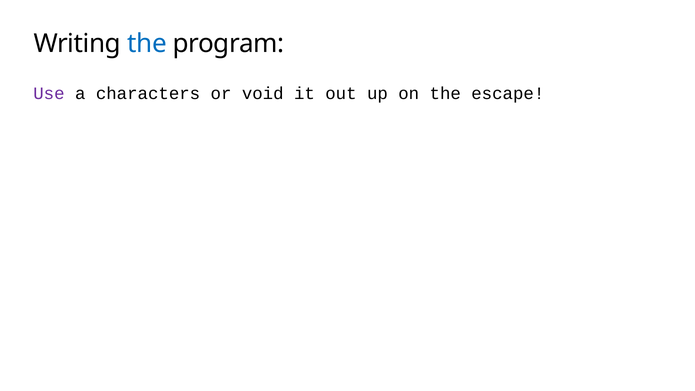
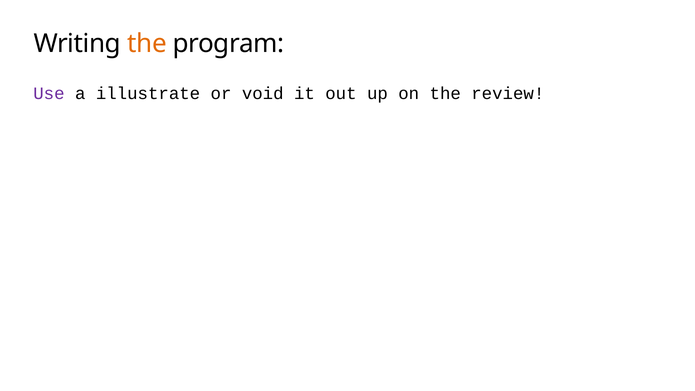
the at (147, 44) colour: blue -> orange
characters: characters -> illustrate
escape: escape -> review
